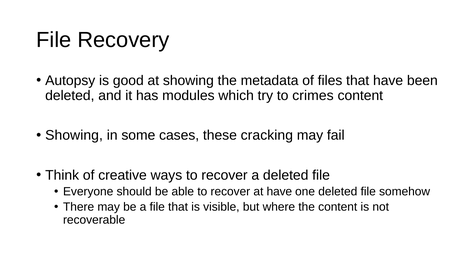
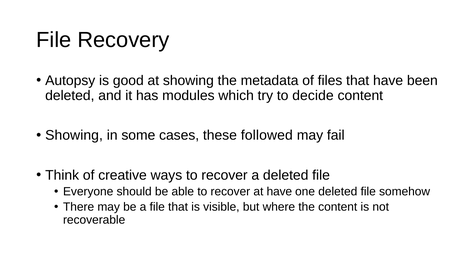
crimes: crimes -> decide
cracking: cracking -> followed
